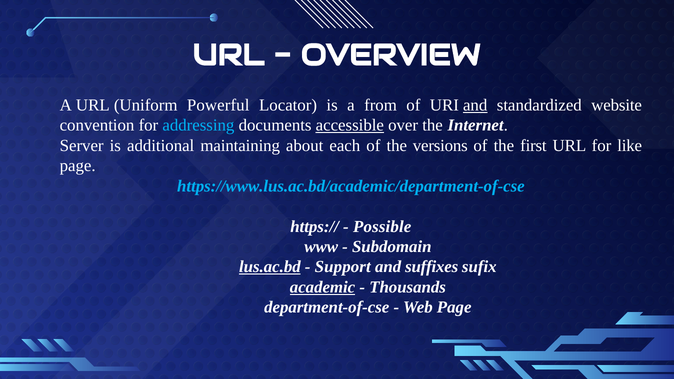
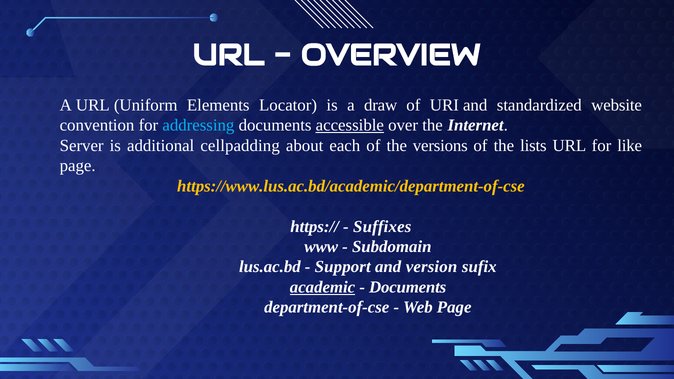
Powerful: Powerful -> Elements
from: from -> draw
and at (475, 105) underline: present -> none
maintaining: maintaining -> cellpadding
first: first -> lists
https://www.lus.ac.bd/academic/department-of-cse colour: light blue -> yellow
Possible: Possible -> Suffixes
lus.ac.bd underline: present -> none
suffixes: suffixes -> version
Thousands at (408, 287): Thousands -> Documents
